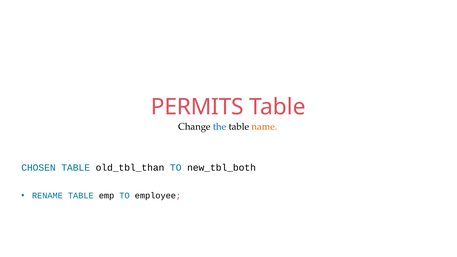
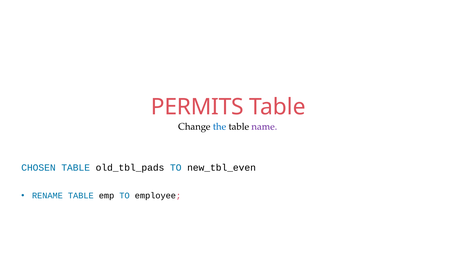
name colour: orange -> purple
old_tbl_than: old_tbl_than -> old_tbl_pads
new_tbl_both: new_tbl_both -> new_tbl_even
